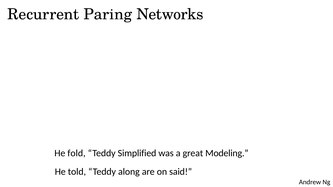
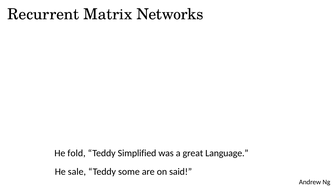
Paring: Paring -> Matrix
Modeling: Modeling -> Language
told: told -> sale
along: along -> some
